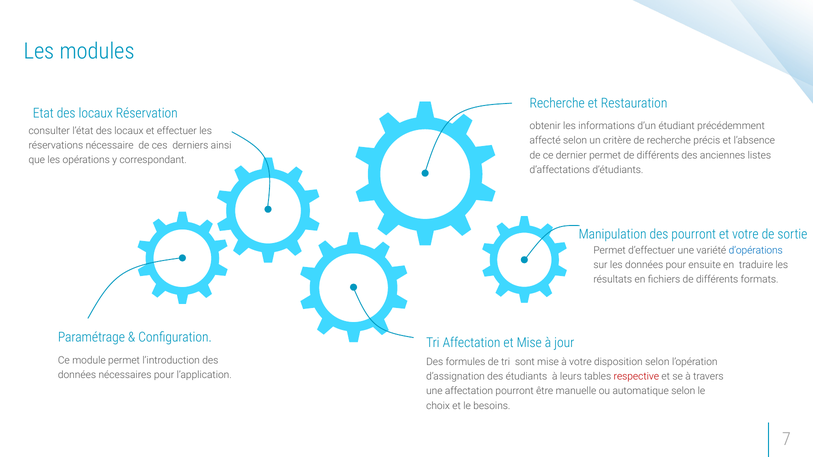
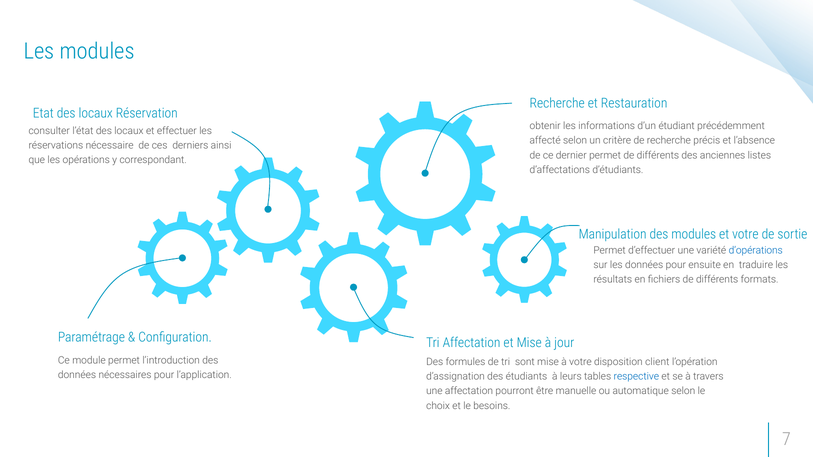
des pourront: pourront -> modules
disposition selon: selon -> client
respective colour: red -> blue
